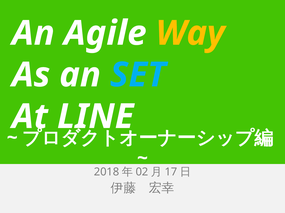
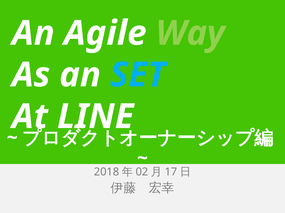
Way colour: yellow -> light green
